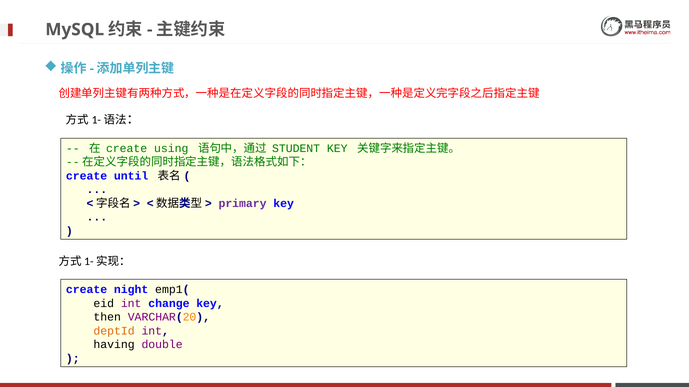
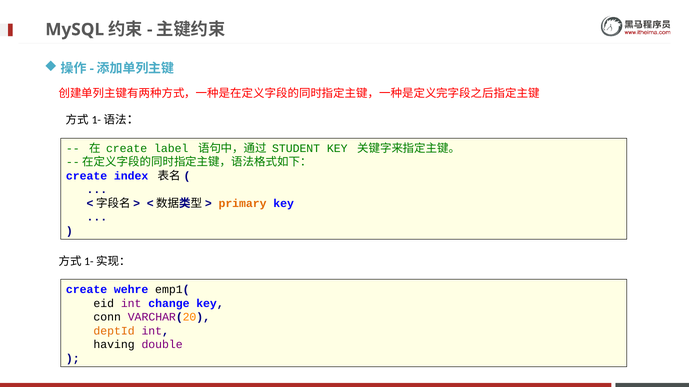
using: using -> label
until: until -> index
primary colour: purple -> orange
night: night -> wehre
then: then -> conn
